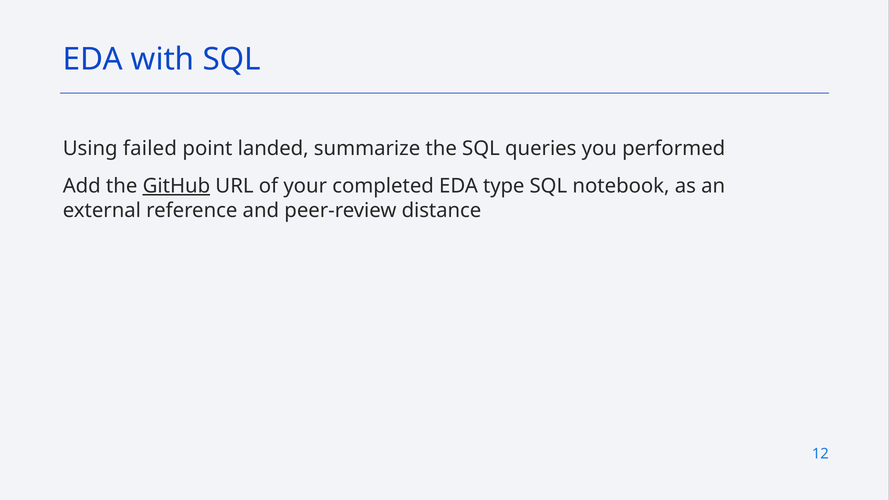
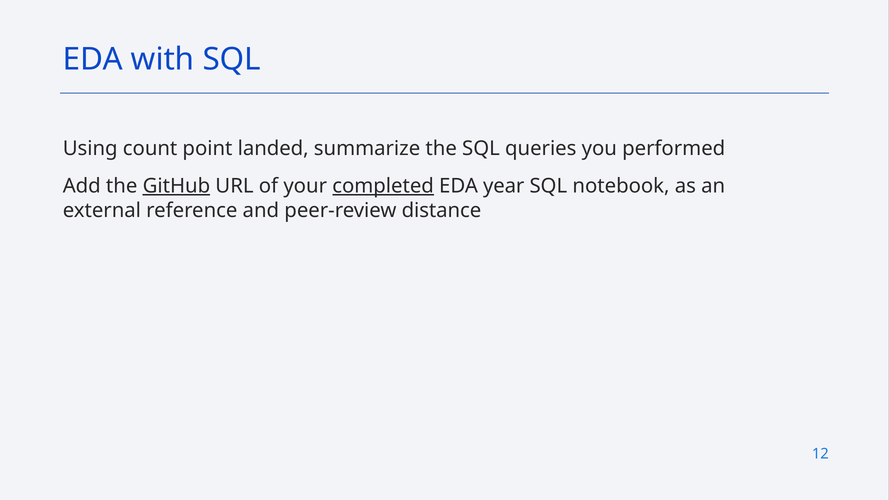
failed: failed -> count
completed underline: none -> present
type: type -> year
